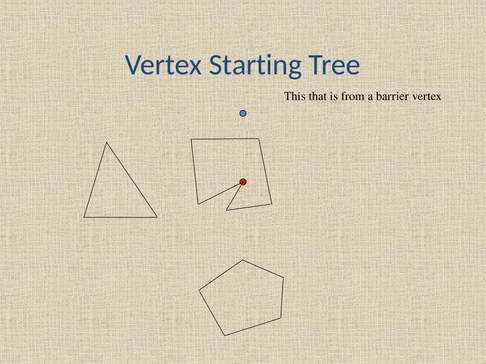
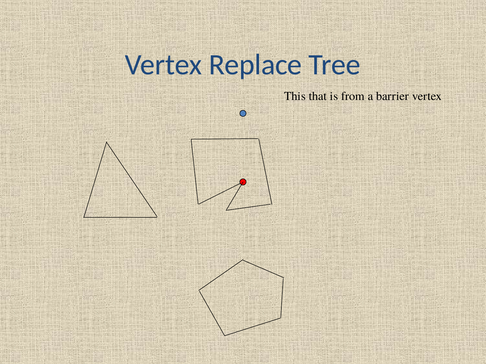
Starting: Starting -> Replace
